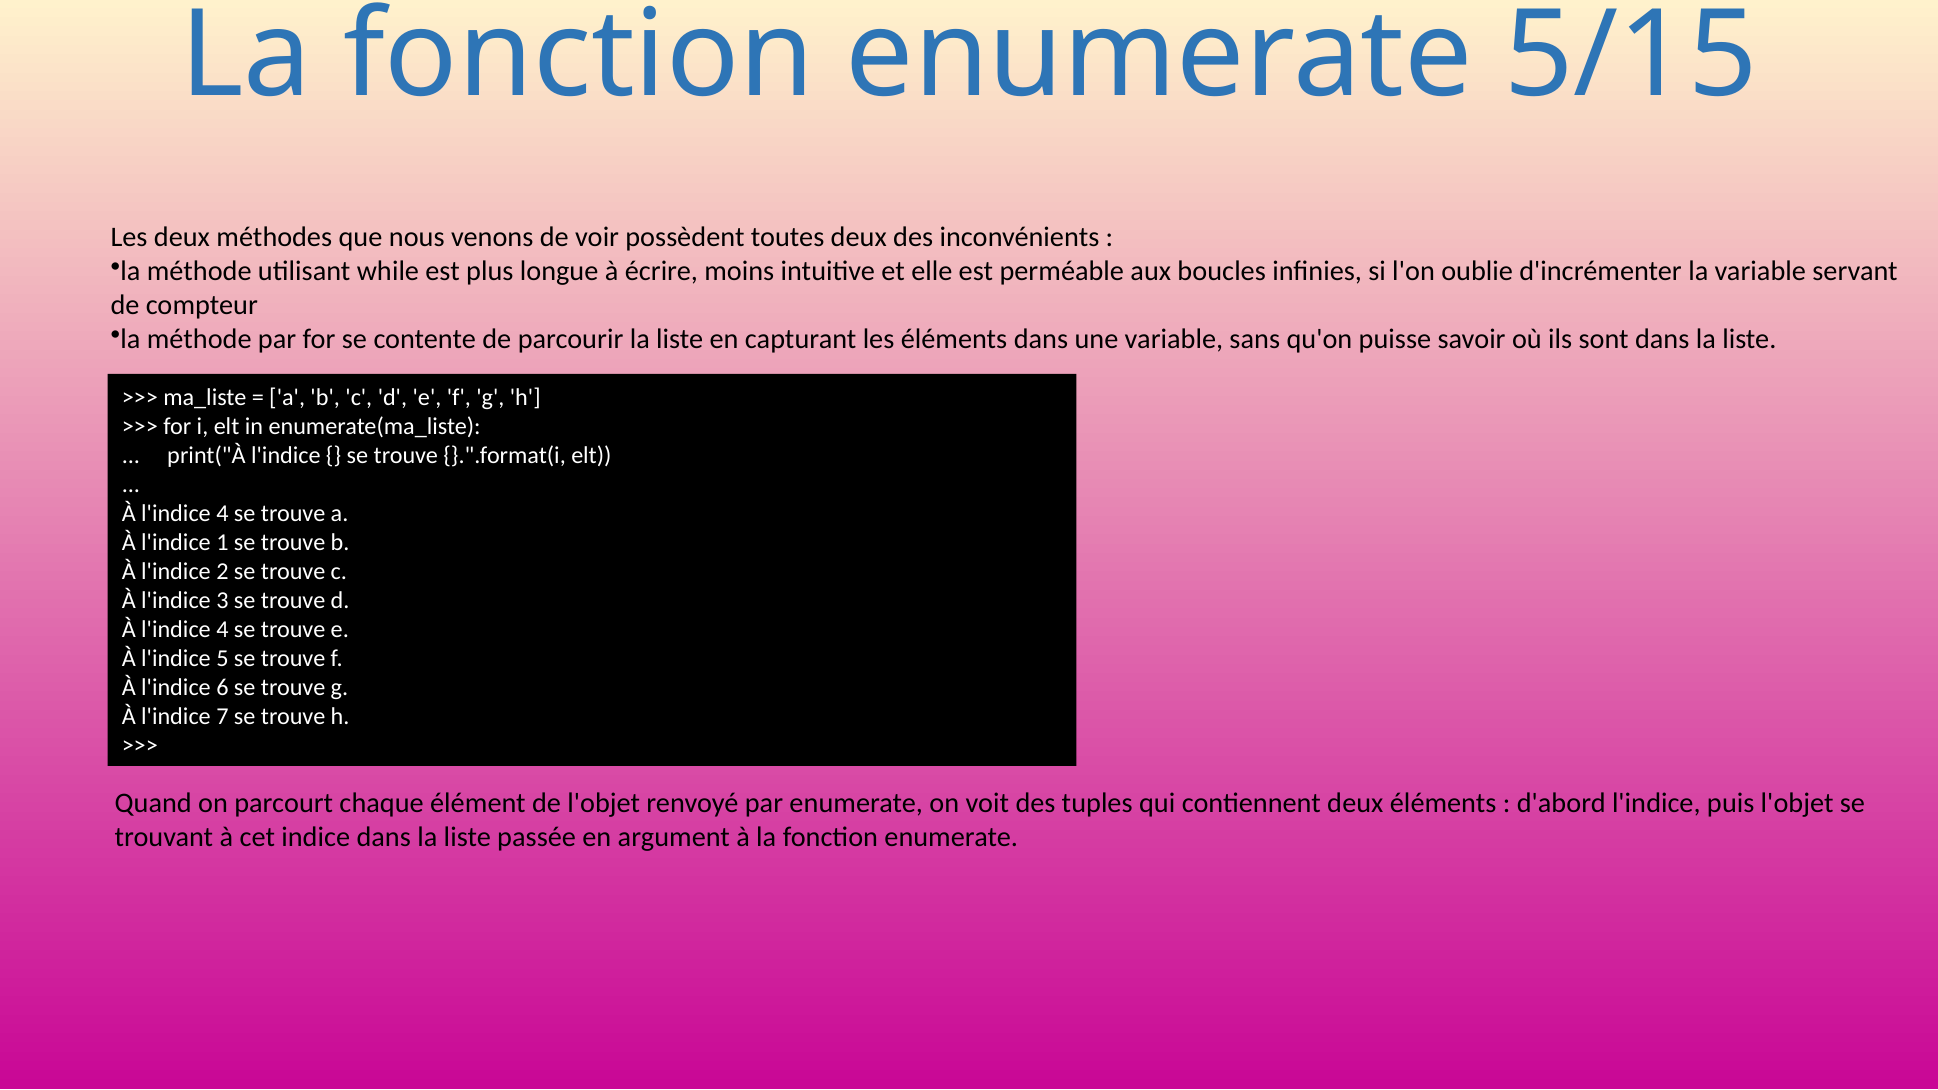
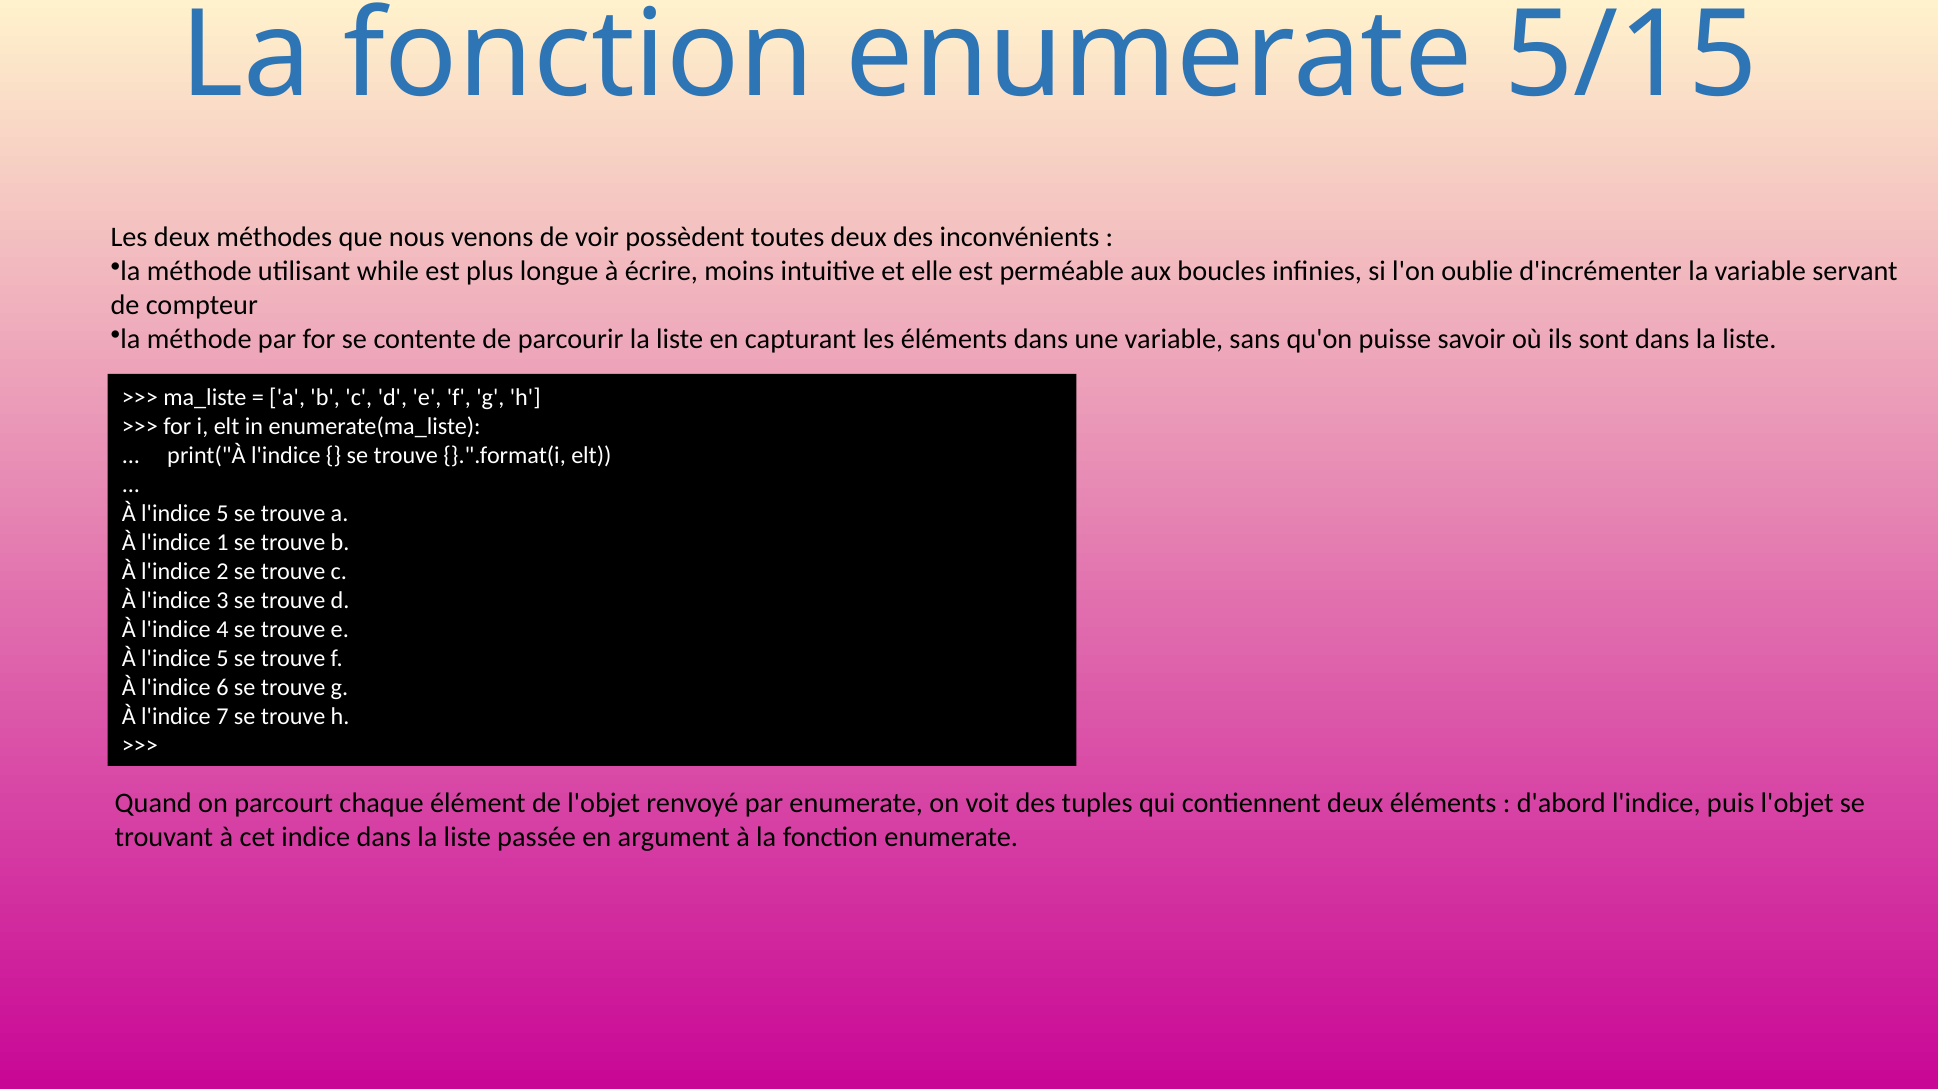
4 at (222, 513): 4 -> 5
